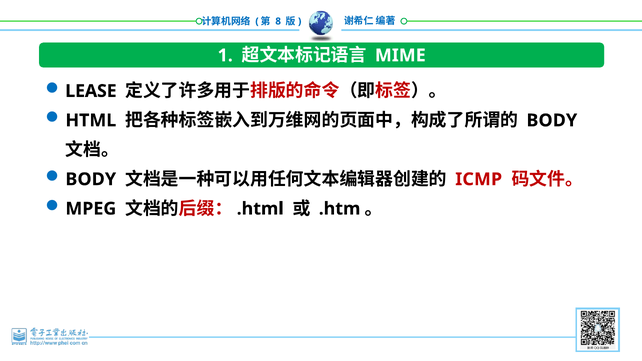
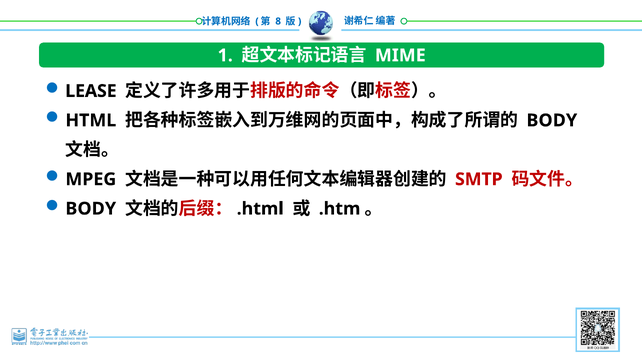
BODY at (91, 179): BODY -> MPEG
ICMP: ICMP -> SMTP
MPEG at (91, 209): MPEG -> BODY
